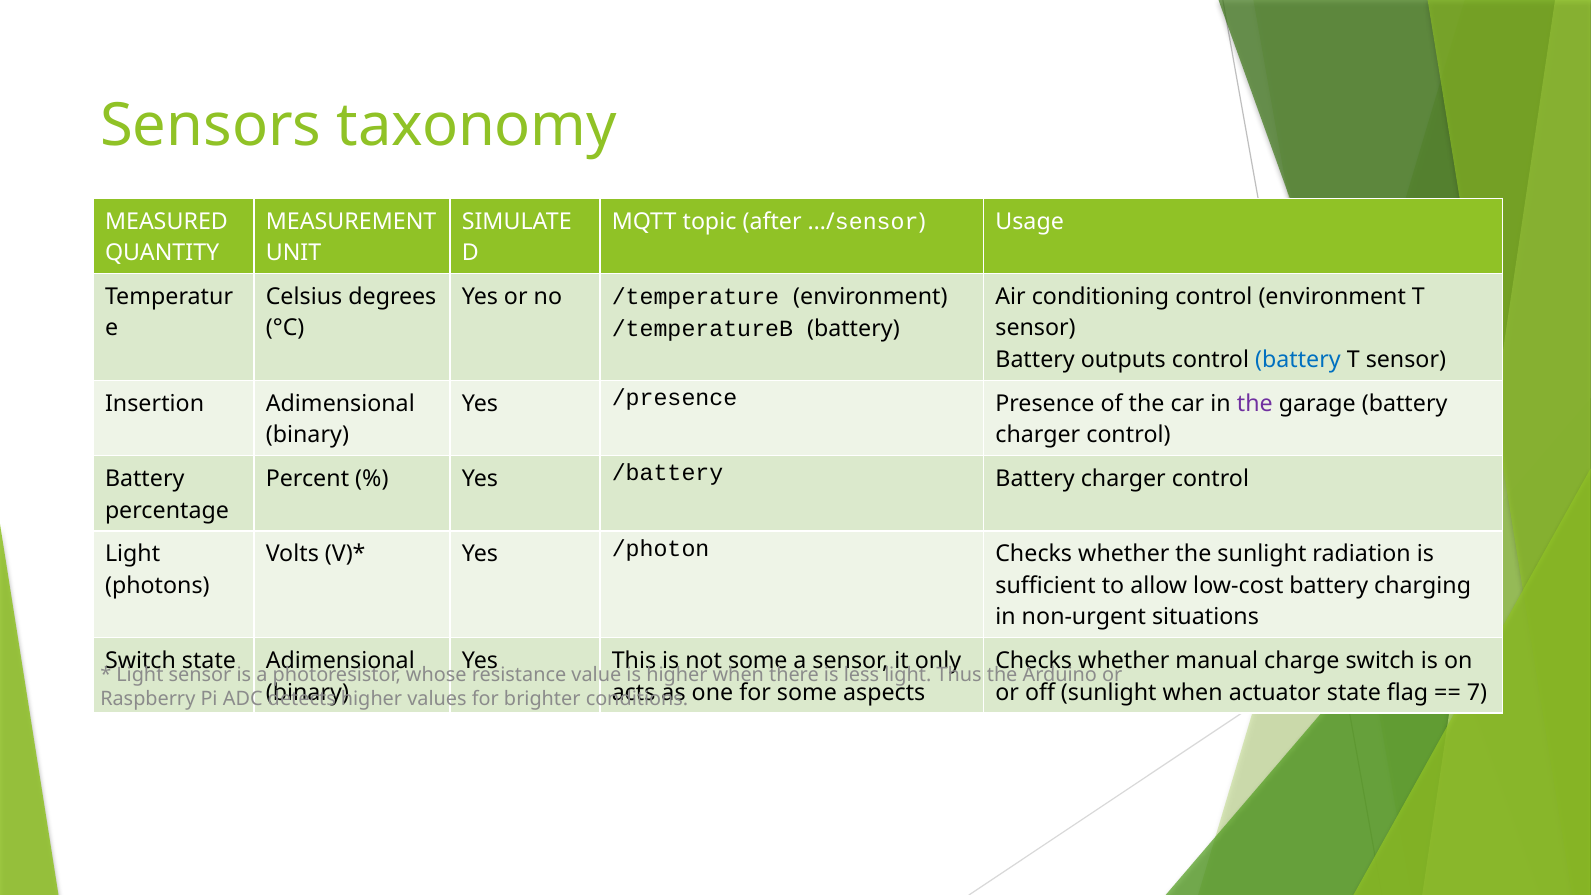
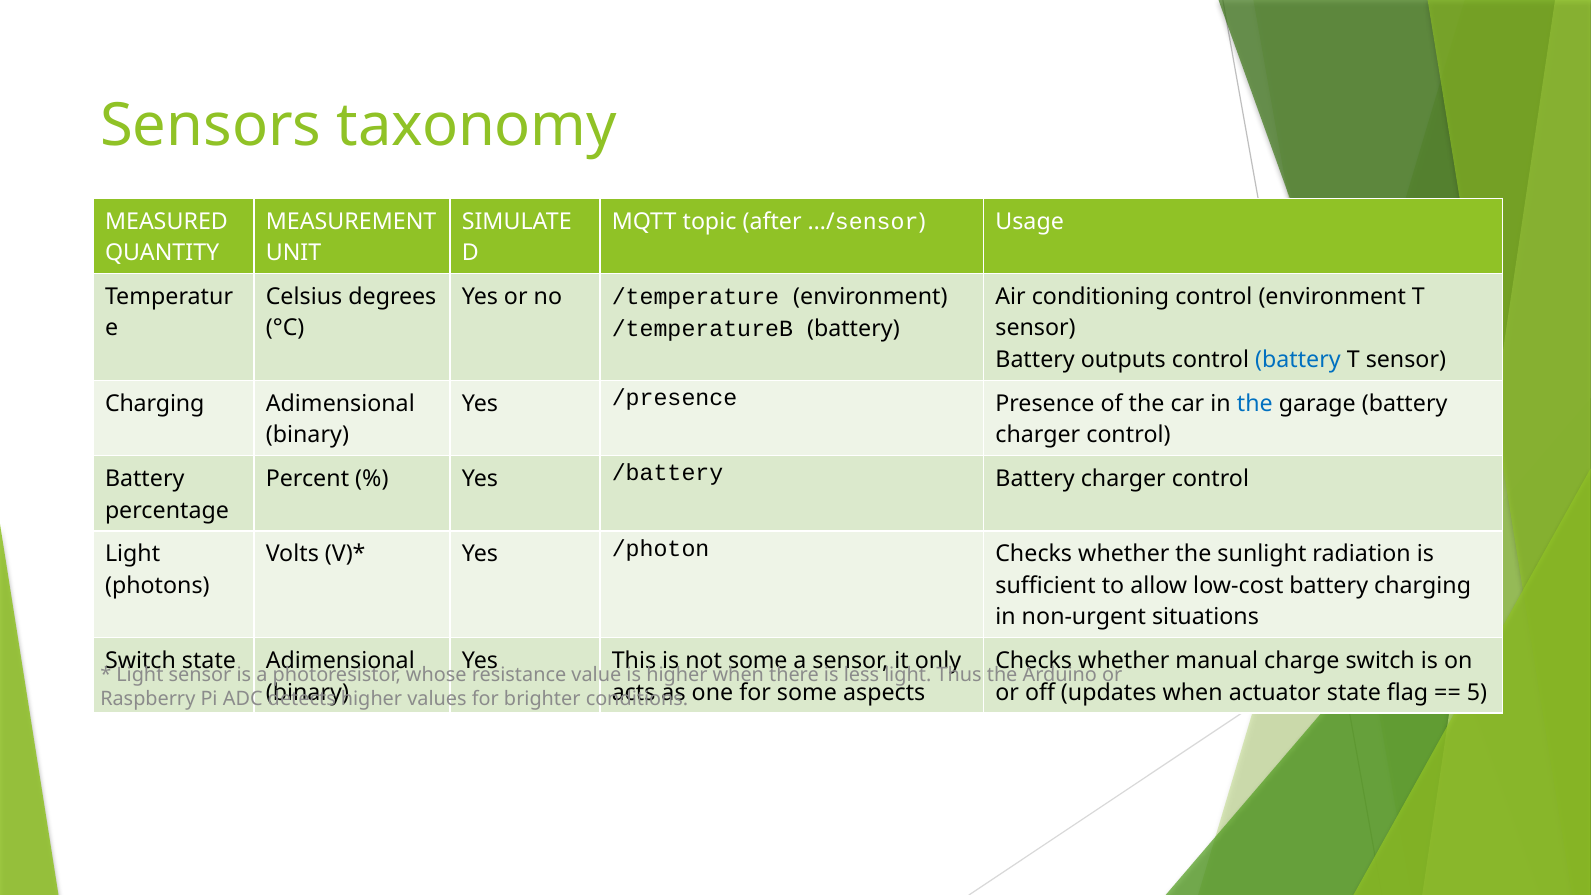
Insertion at (155, 403): Insertion -> Charging
the at (1255, 403) colour: purple -> blue
off sunlight: sunlight -> updates
7: 7 -> 5
